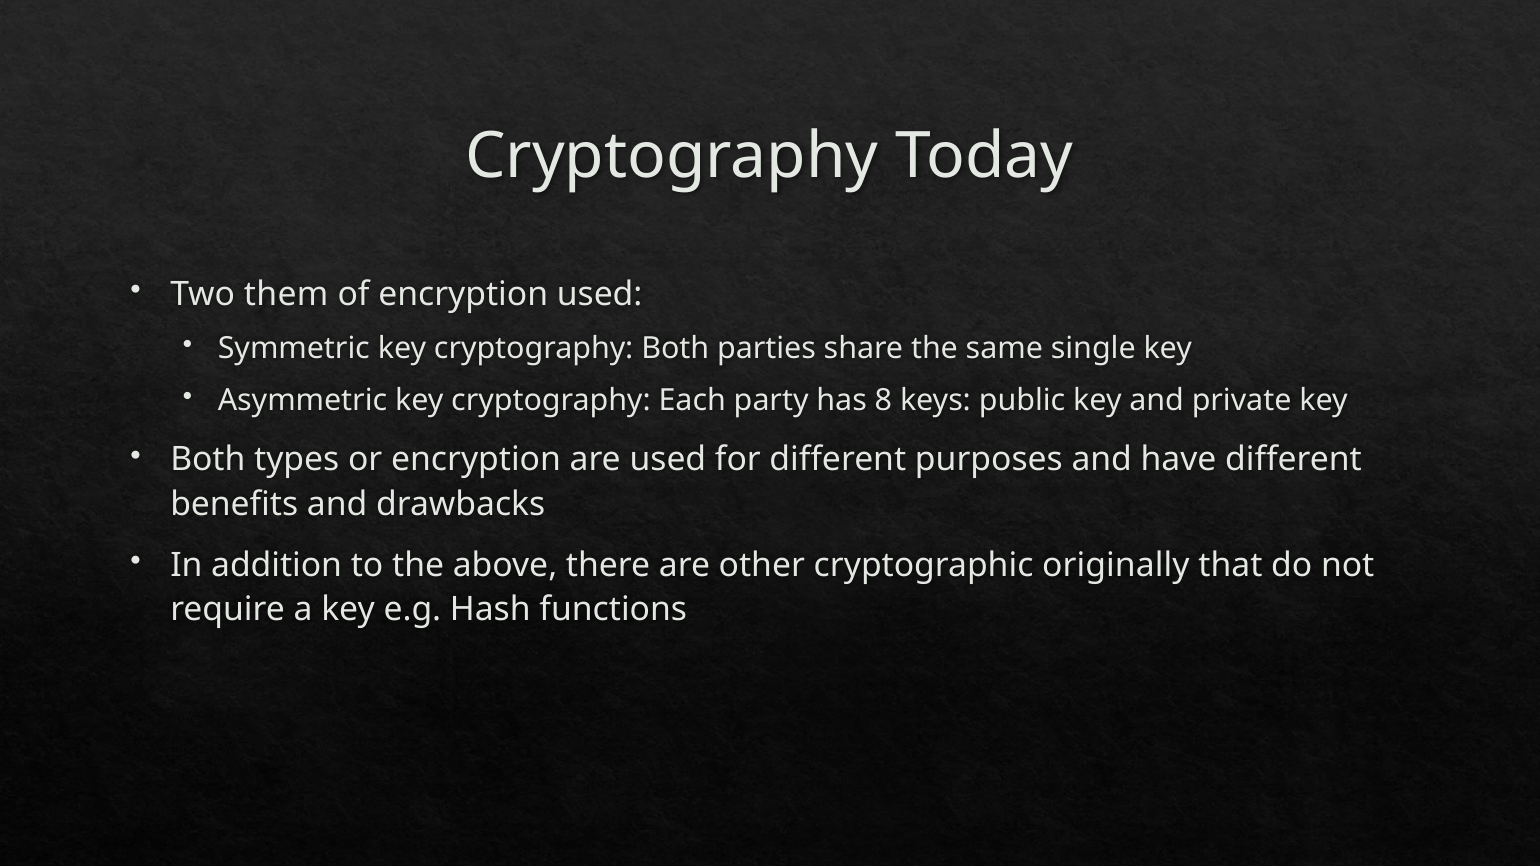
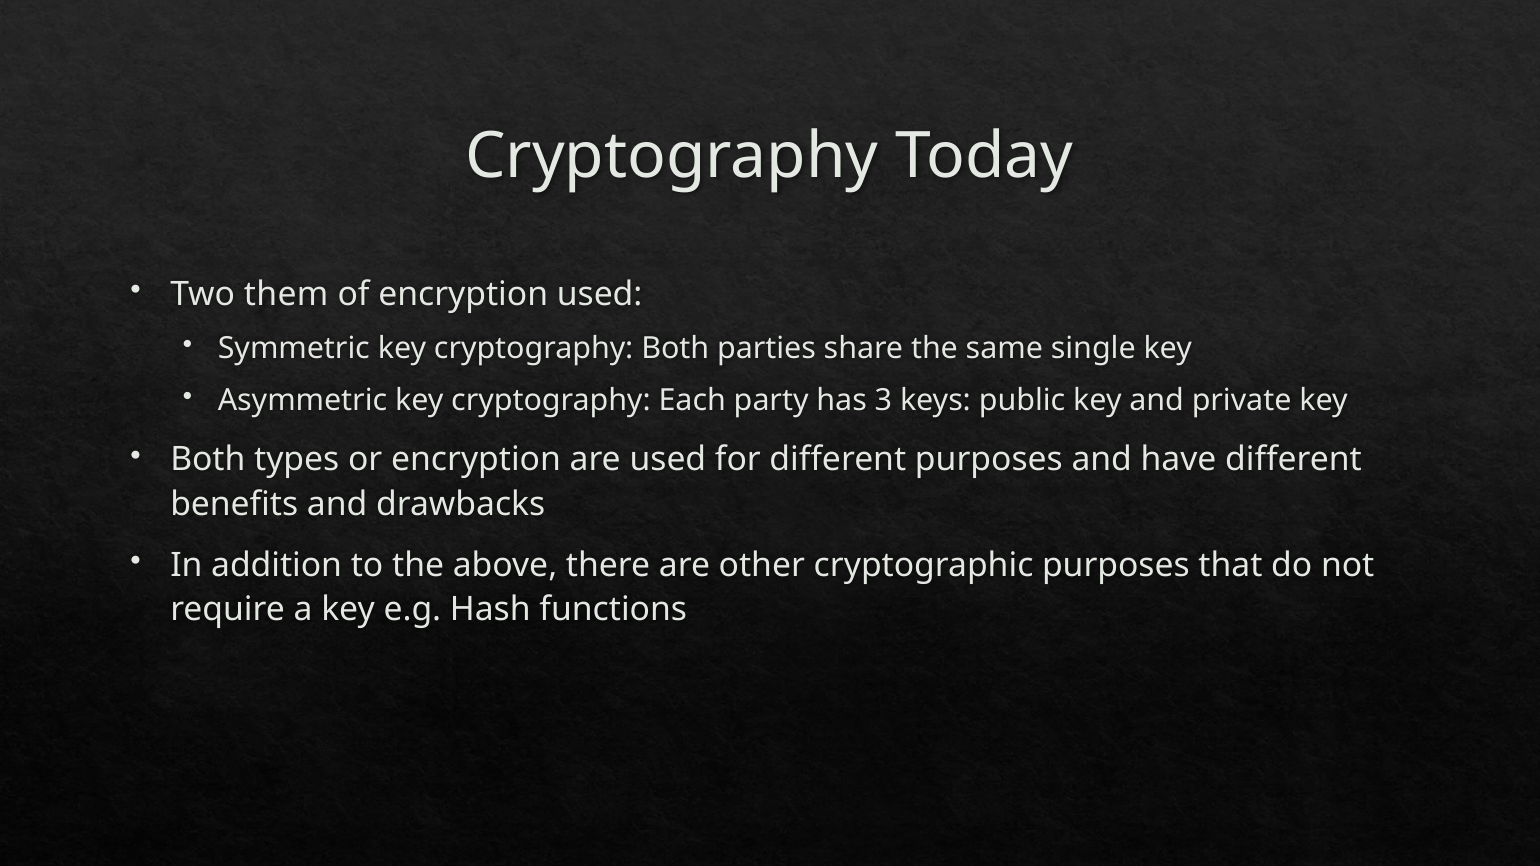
8: 8 -> 3
cryptographic originally: originally -> purposes
